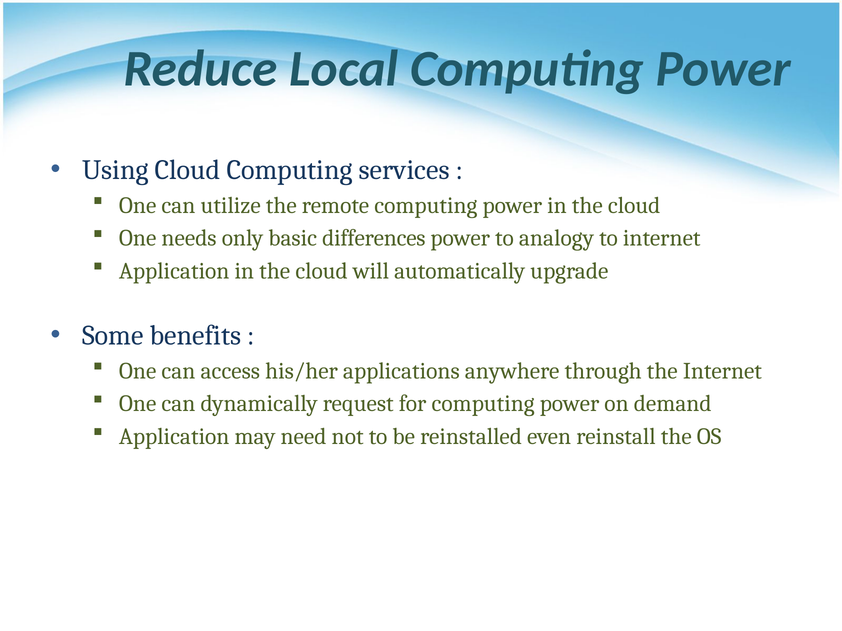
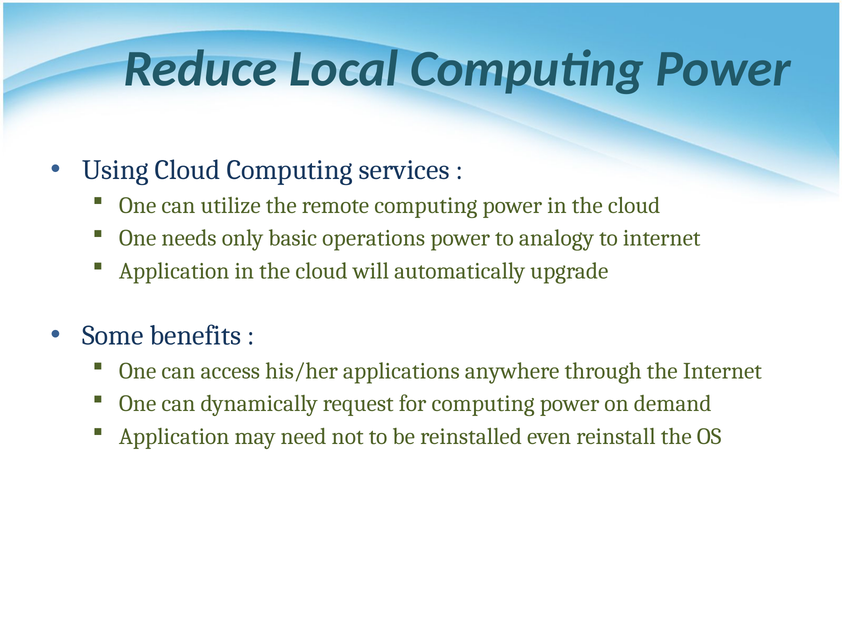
differences: differences -> operations
